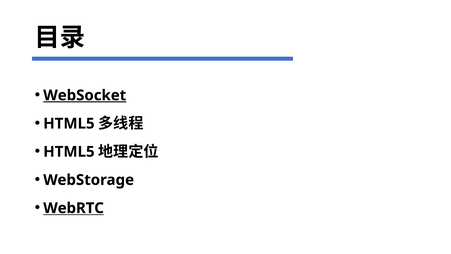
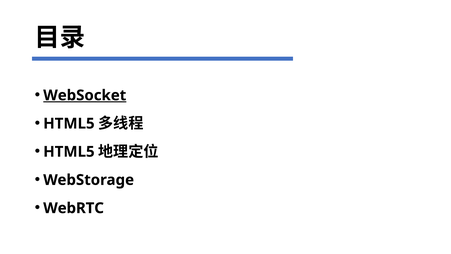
WebRTC underline: present -> none
